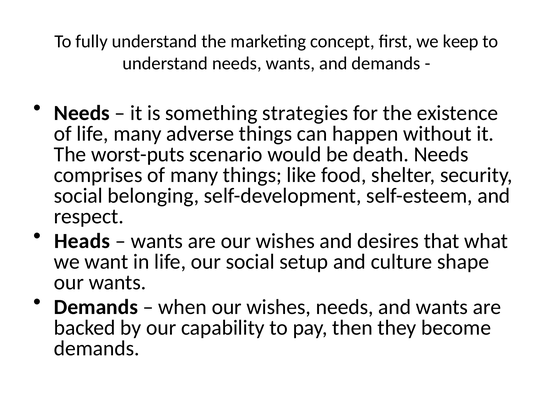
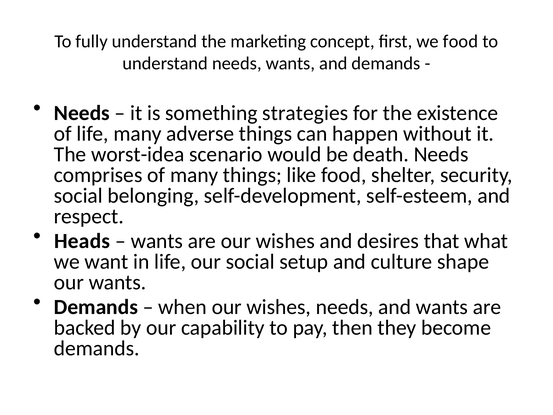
we keep: keep -> food
worst-puts: worst-puts -> worst-idea
